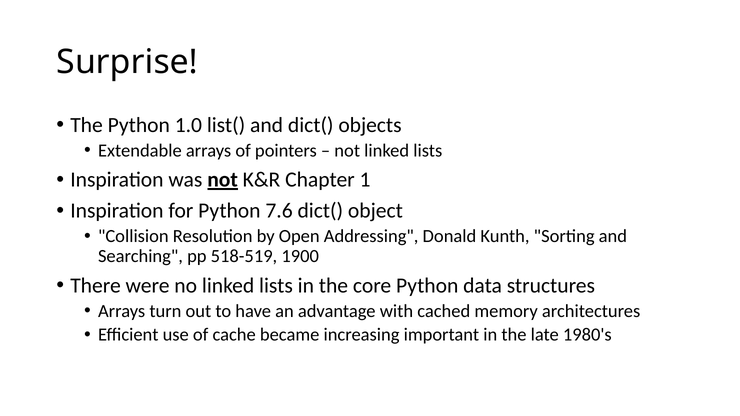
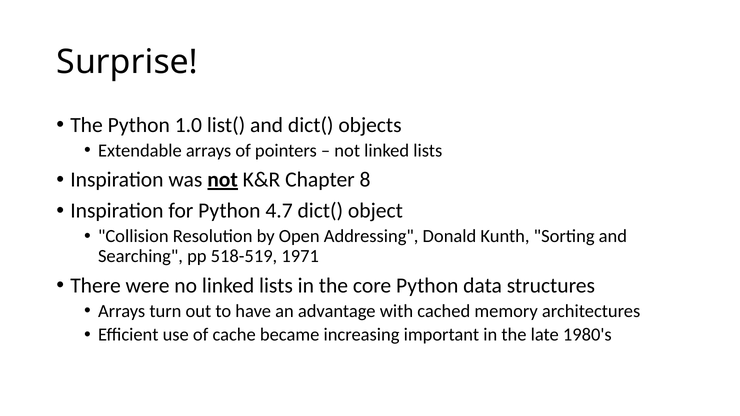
1: 1 -> 8
7.6: 7.6 -> 4.7
1900: 1900 -> 1971
